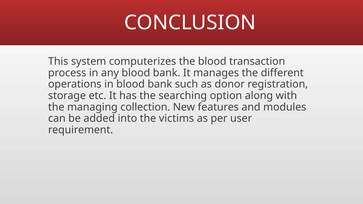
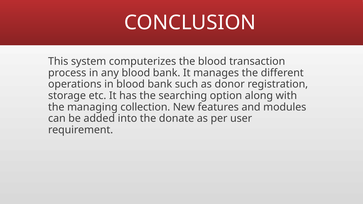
victims: victims -> donate
